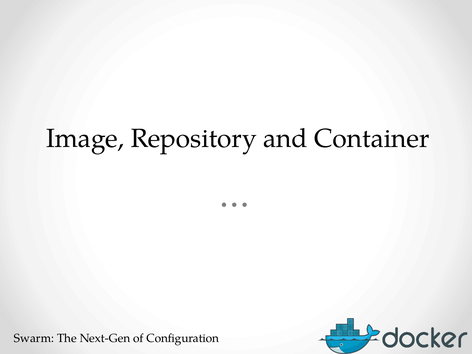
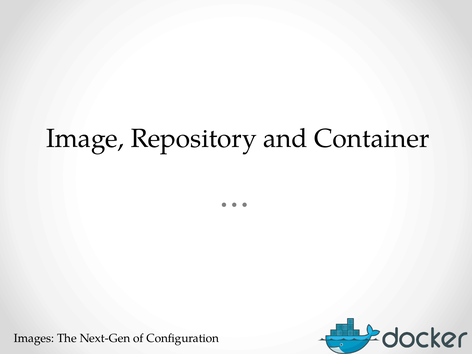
Swarm: Swarm -> Images
